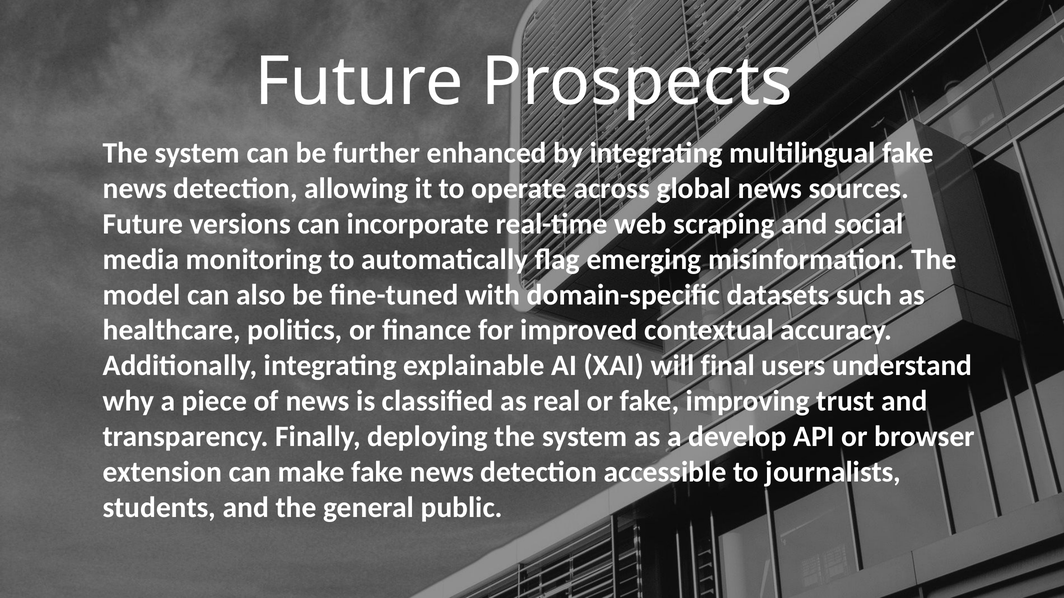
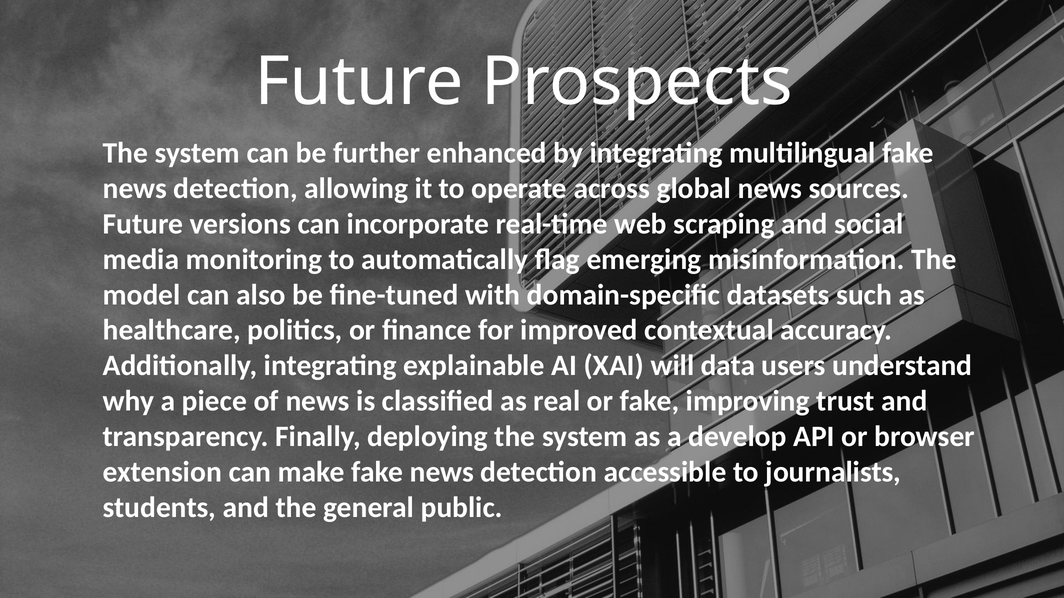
final: final -> data
